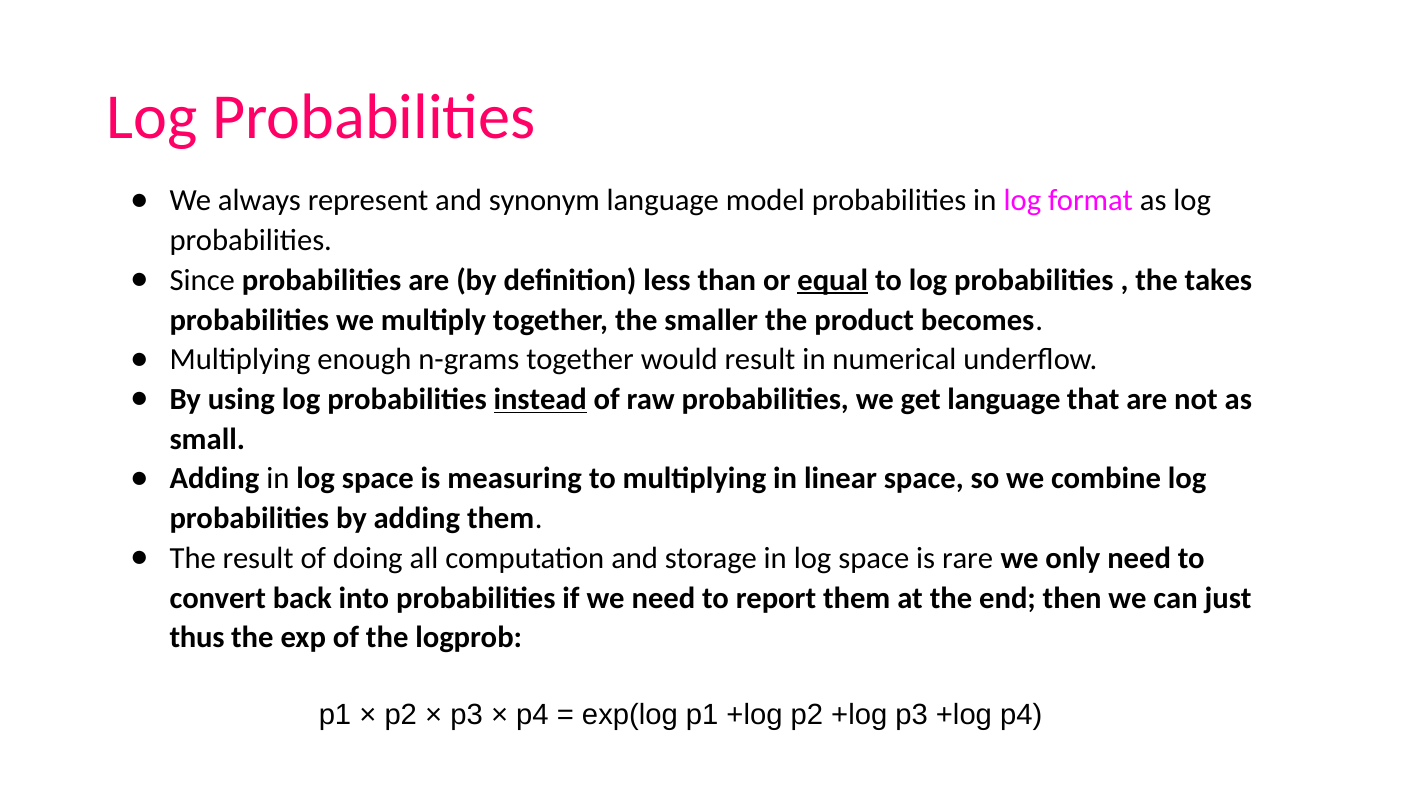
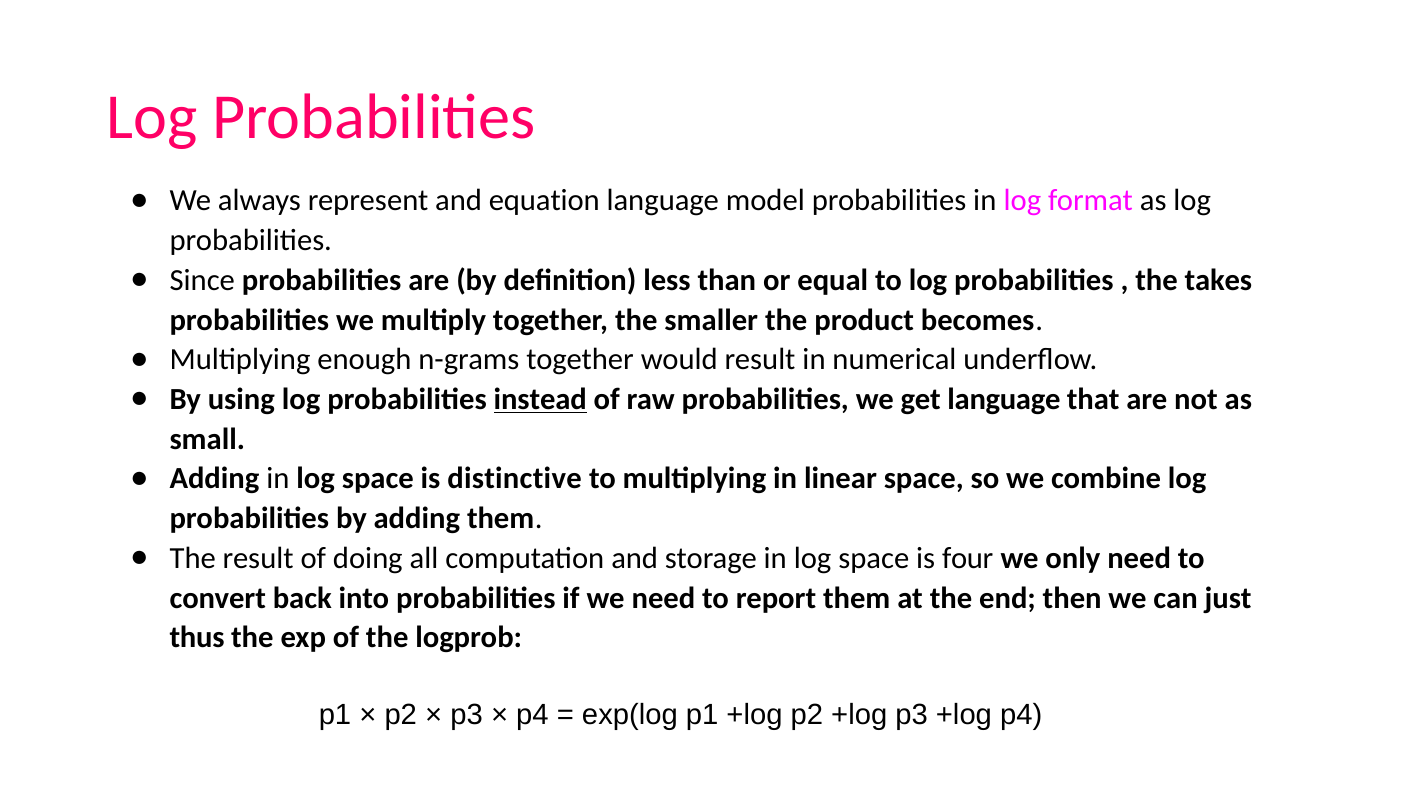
synonym: synonym -> equation
equal underline: present -> none
measuring: measuring -> distinctive
rare: rare -> four
